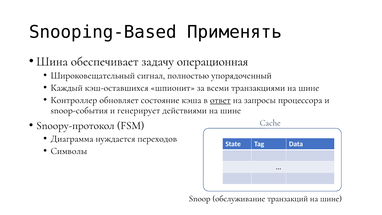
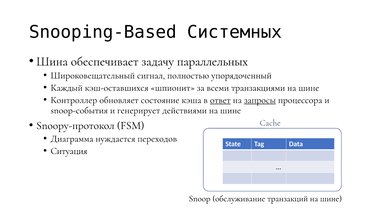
Применять: Применять -> Системных
операционная: операционная -> параллельных
запросы underline: none -> present
Символы: Символы -> Ситуация
